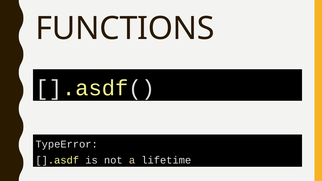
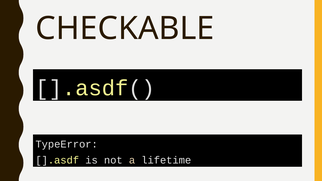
FUNCTIONS: FUNCTIONS -> CHECKABLE
